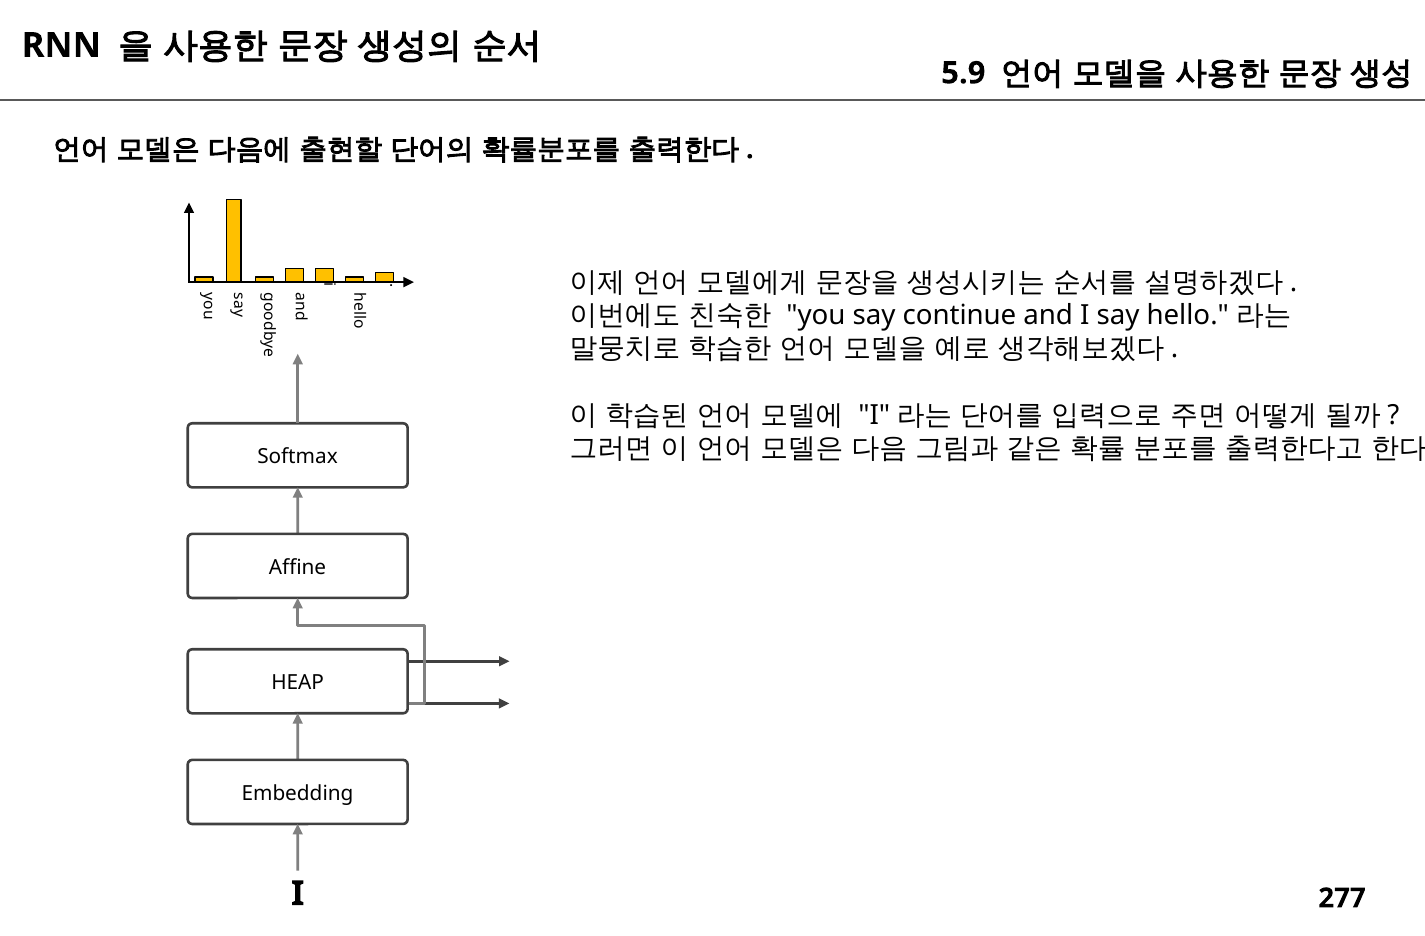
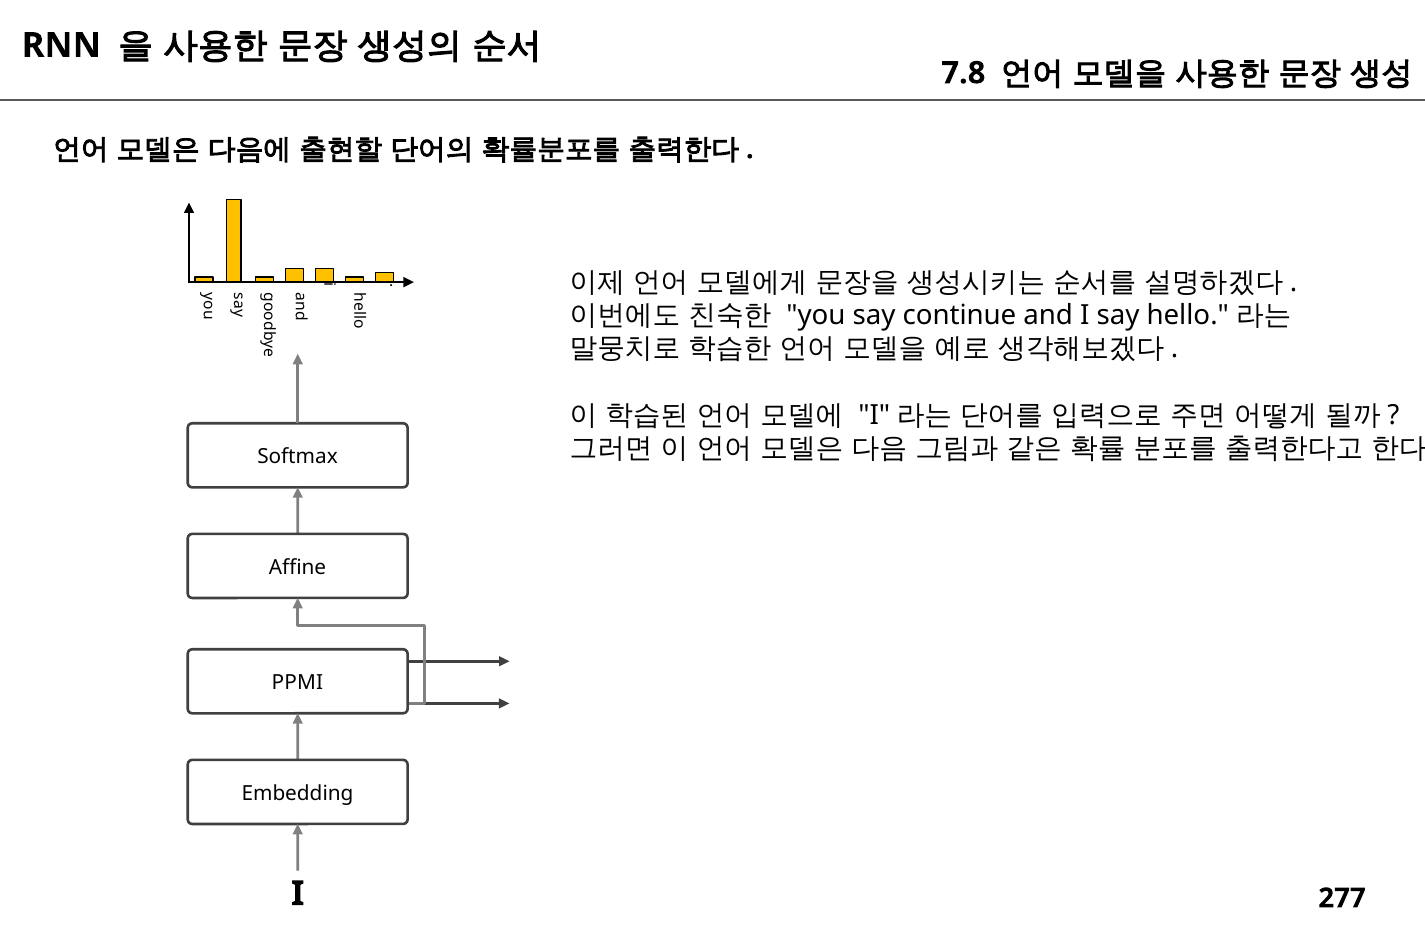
5.9: 5.9 -> 7.8
HEAP: HEAP -> PPMI
